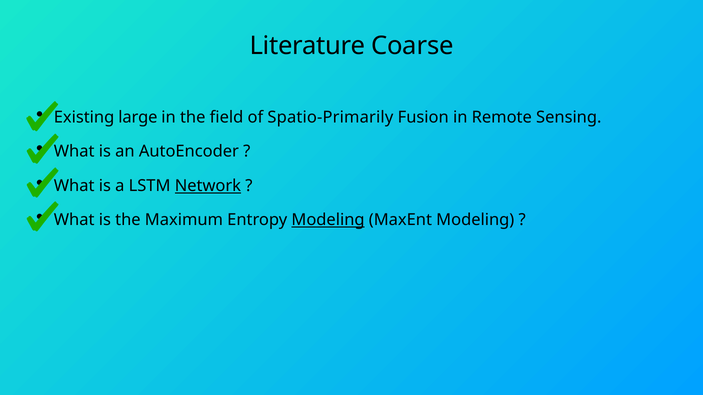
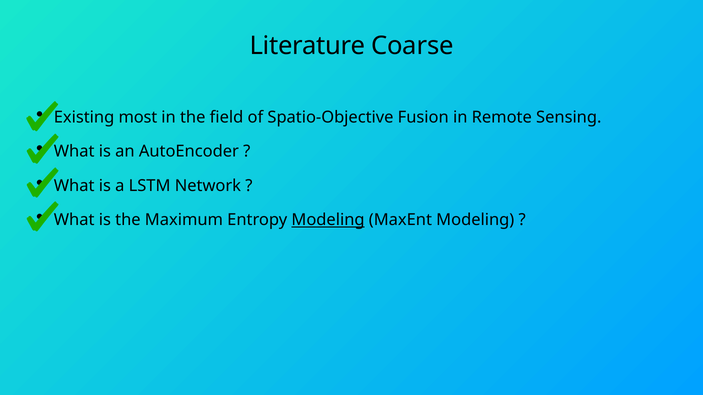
large: large -> most
Spatio-Primarily: Spatio-Primarily -> Spatio-Objective
Network underline: present -> none
